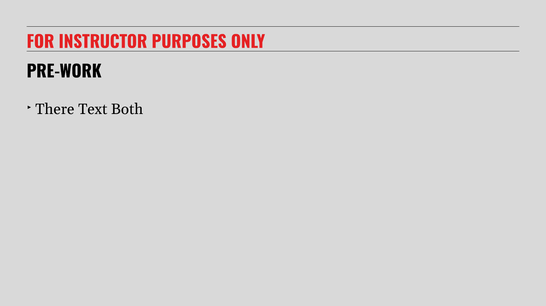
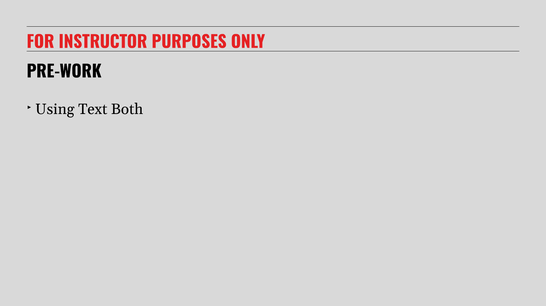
There: There -> Using
